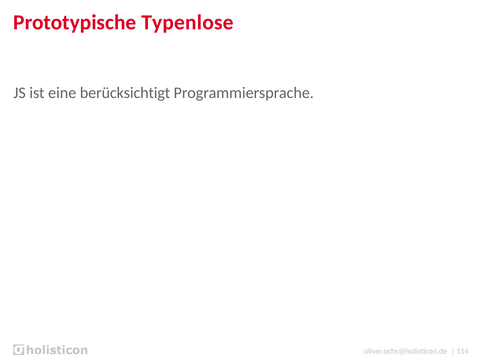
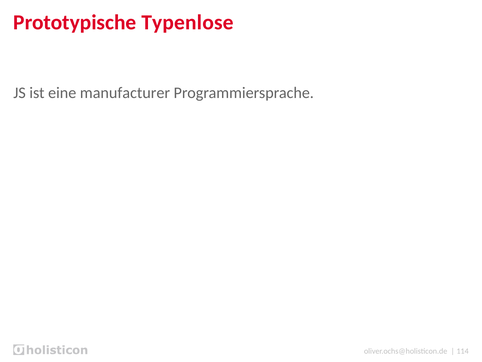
berücksichtigt: berücksichtigt -> manufacturer
